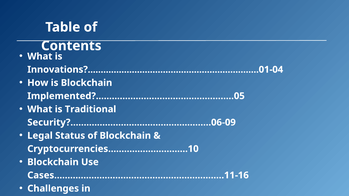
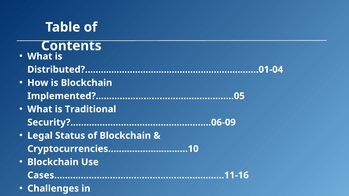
Innovations?..................................................................01-04: Innovations?..................................................................01-04 -> Distributed?..................................................................01-04
